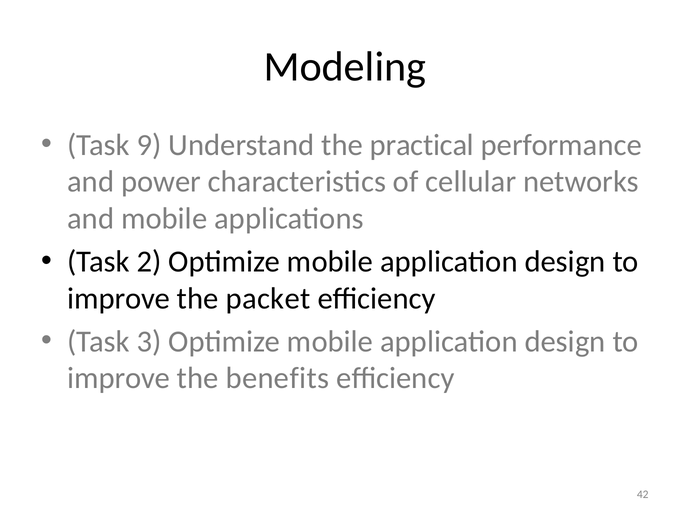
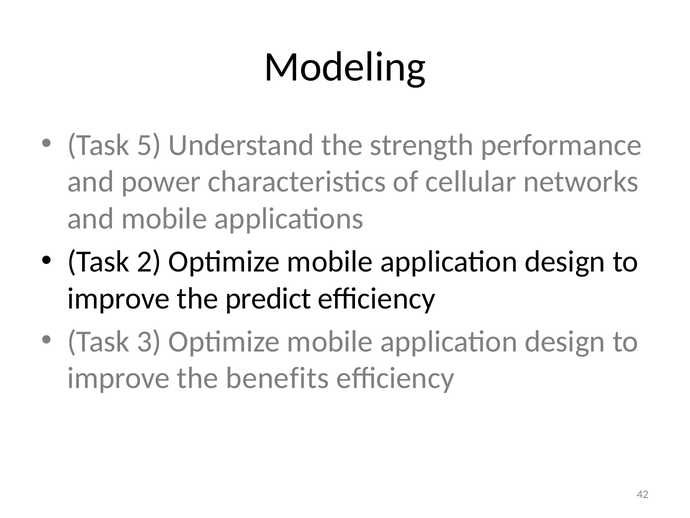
9: 9 -> 5
practical: practical -> strength
packet: packet -> predict
